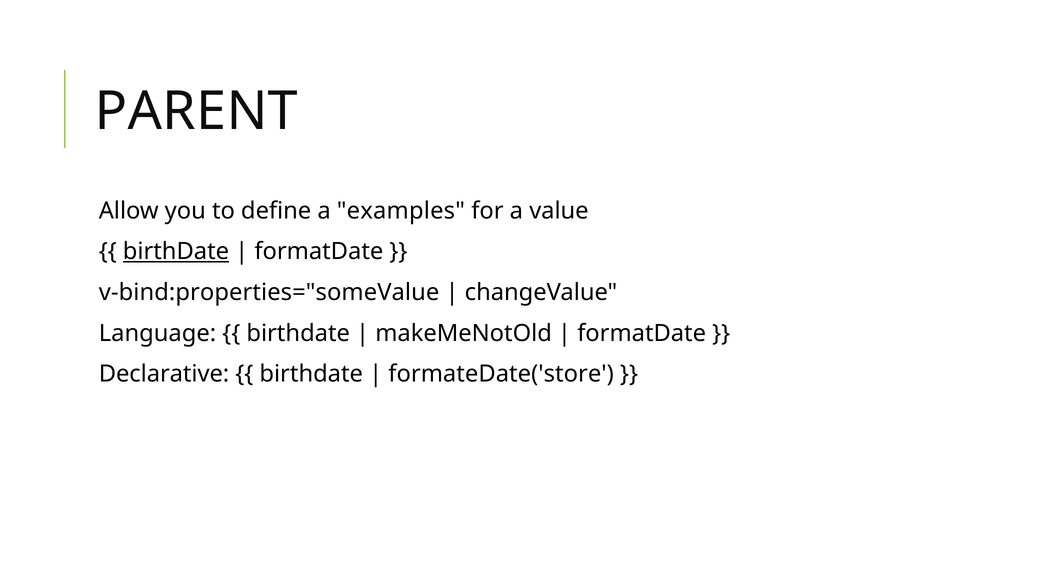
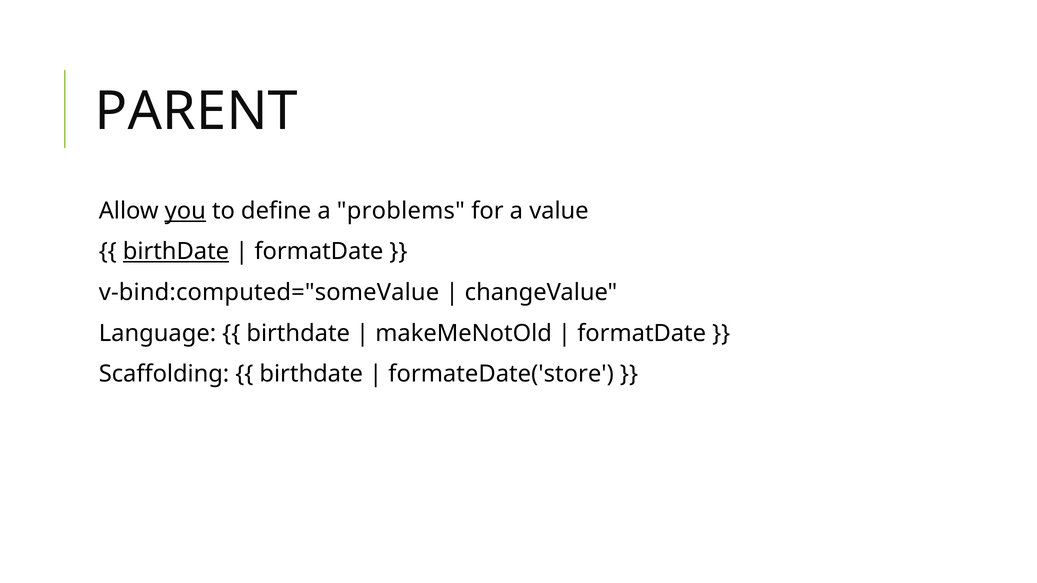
you underline: none -> present
examples: examples -> problems
v-bind:properties="someValue: v-bind:properties="someValue -> v-bind:computed="someValue
Declarative: Declarative -> Scaffolding
